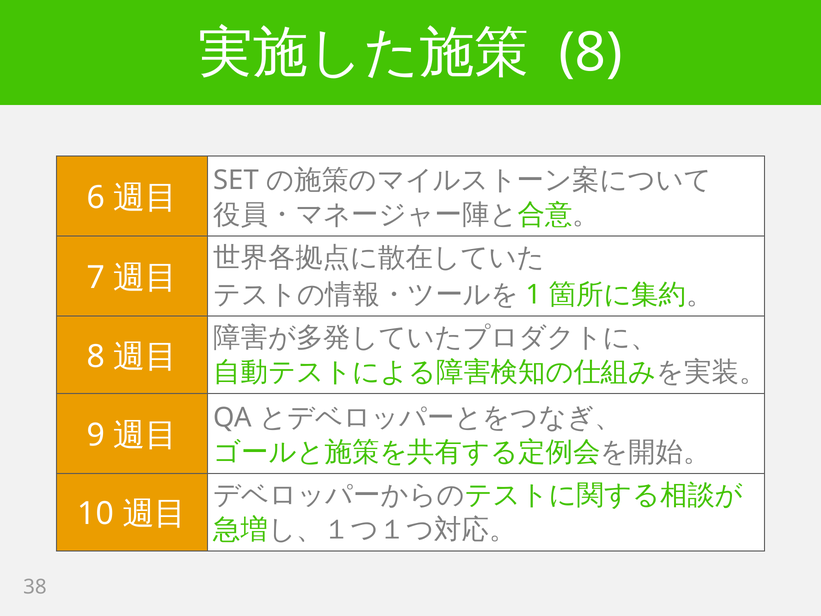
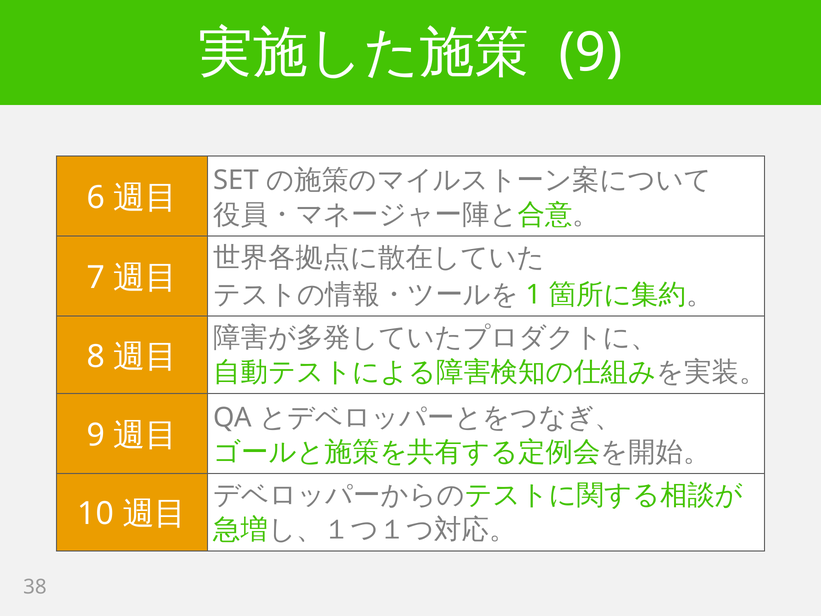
8 at (591, 53): 8 -> 9
